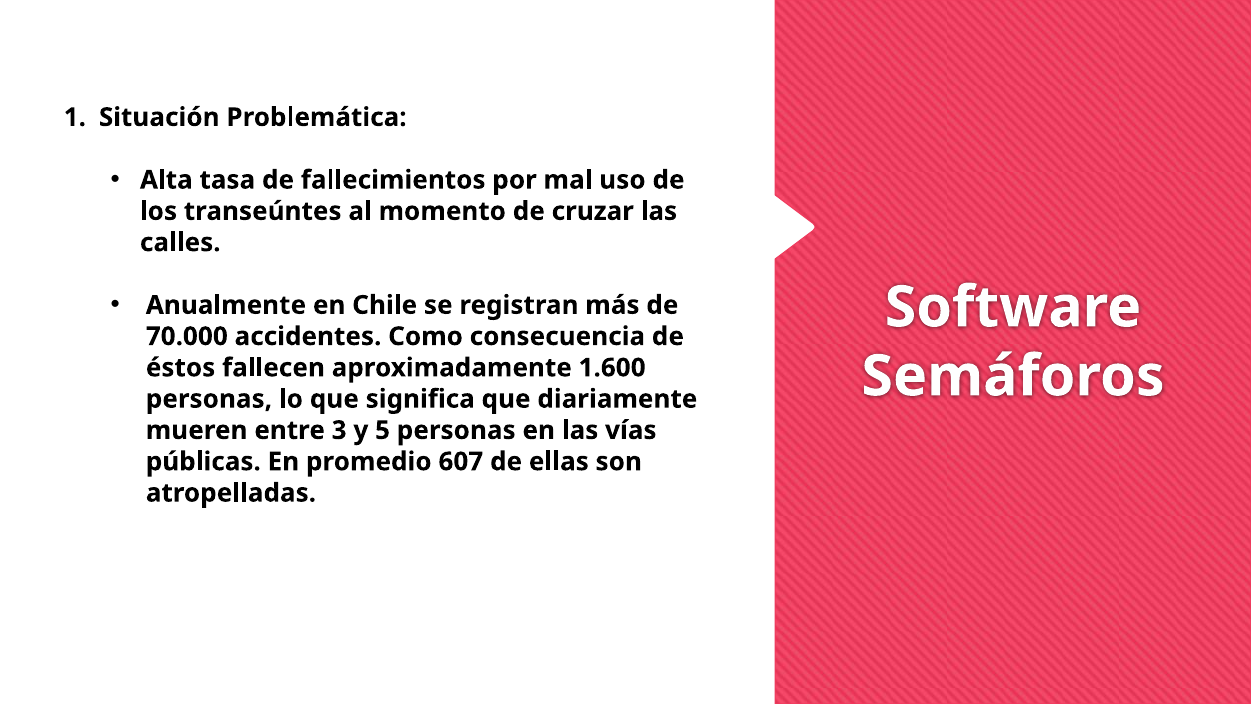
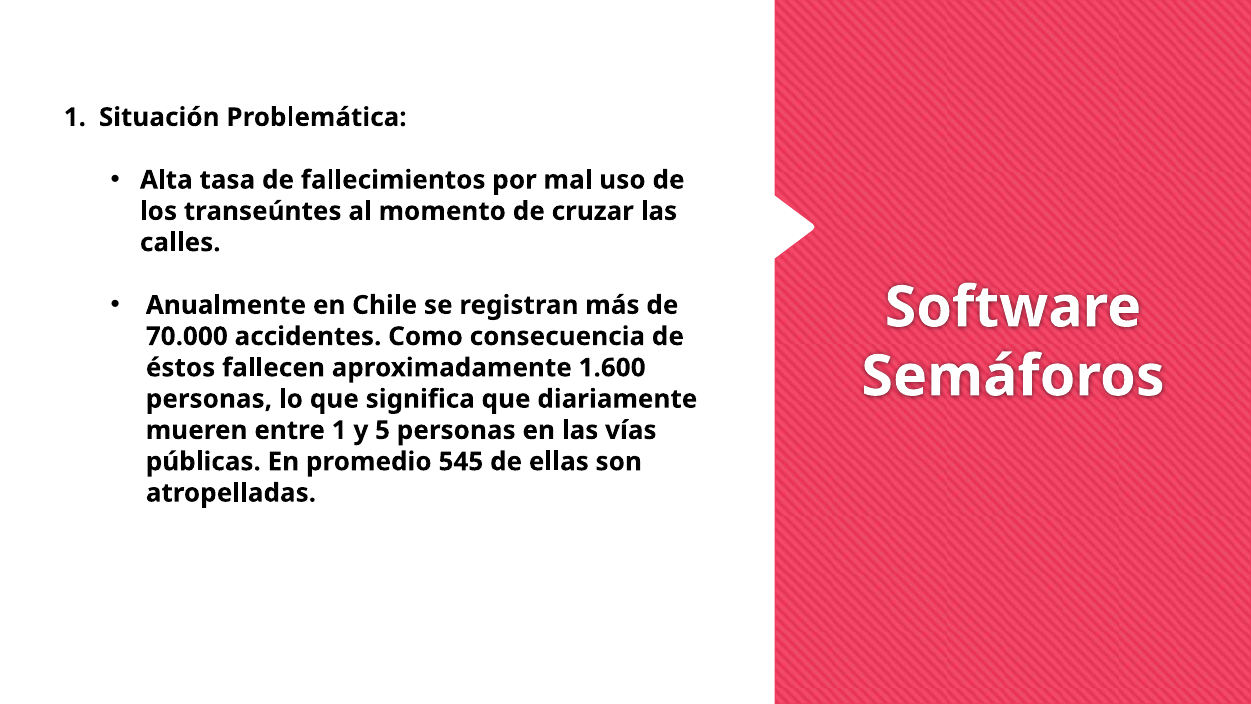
entre 3: 3 -> 1
607: 607 -> 545
